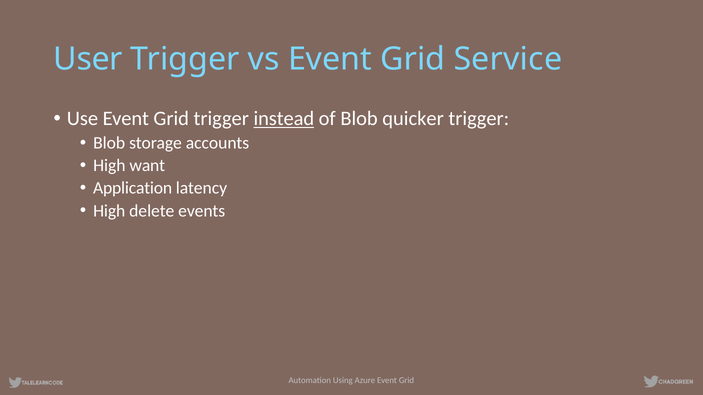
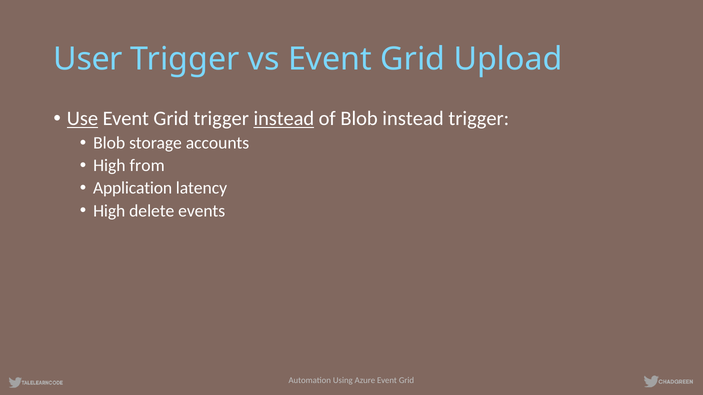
Service: Service -> Upload
Use underline: none -> present
Blob quicker: quicker -> instead
want: want -> from
